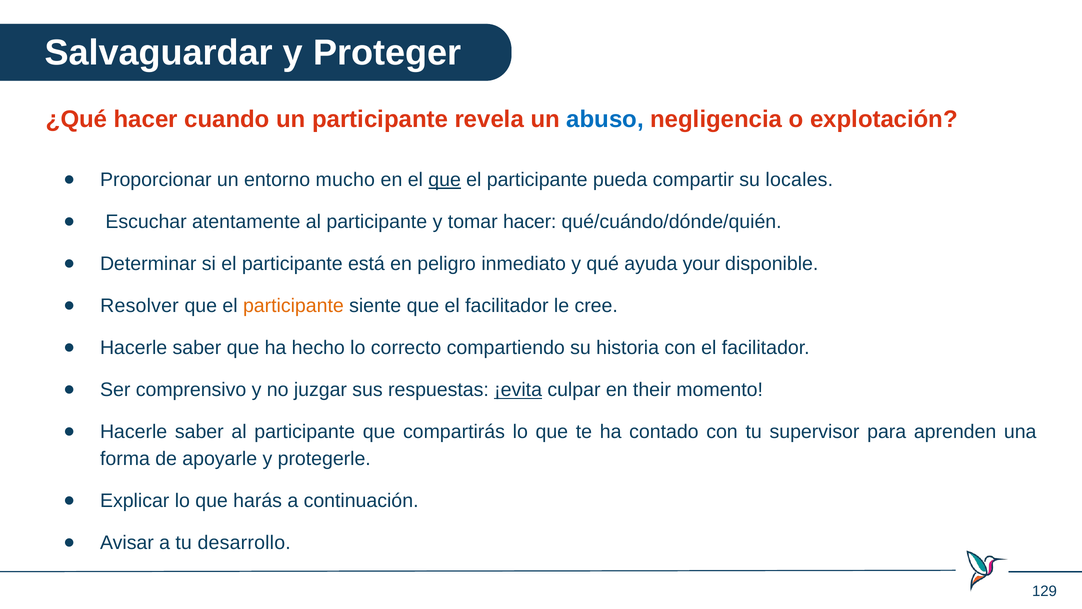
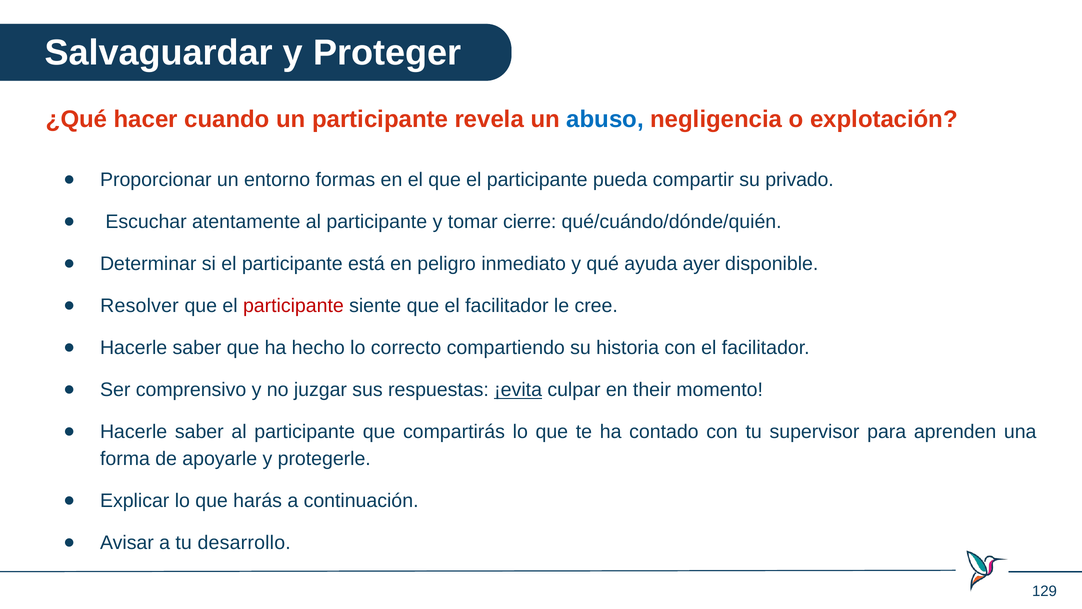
mucho: mucho -> formas
que at (445, 180) underline: present -> none
locales: locales -> privado
tomar hacer: hacer -> cierre
your: your -> ayer
participante at (293, 306) colour: orange -> red
